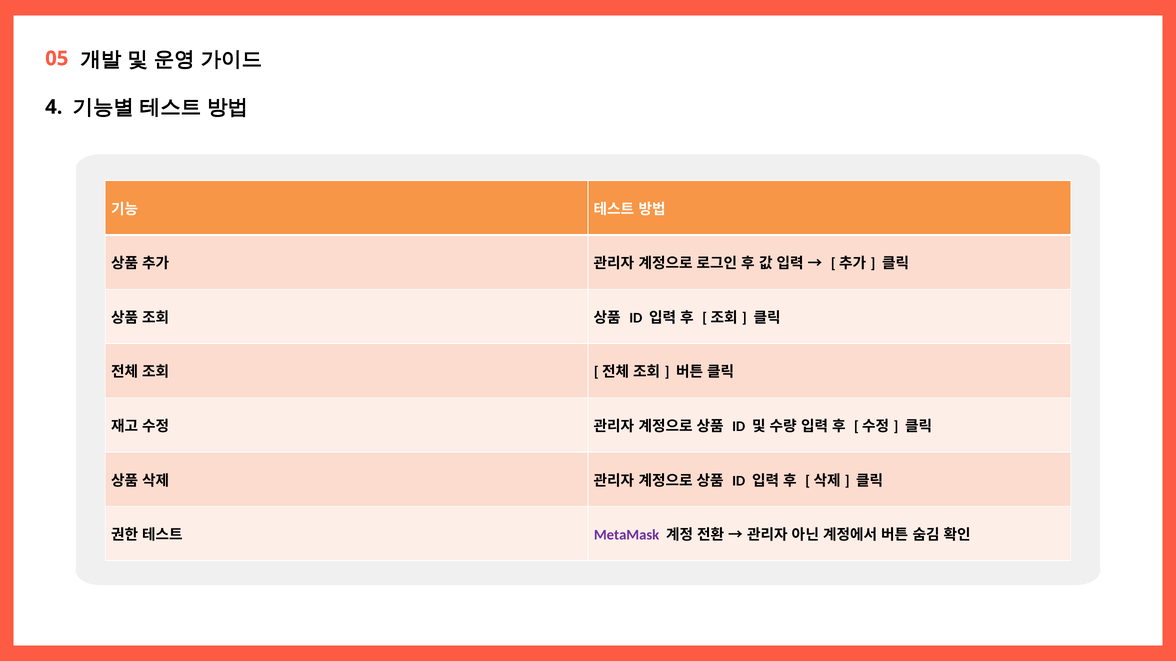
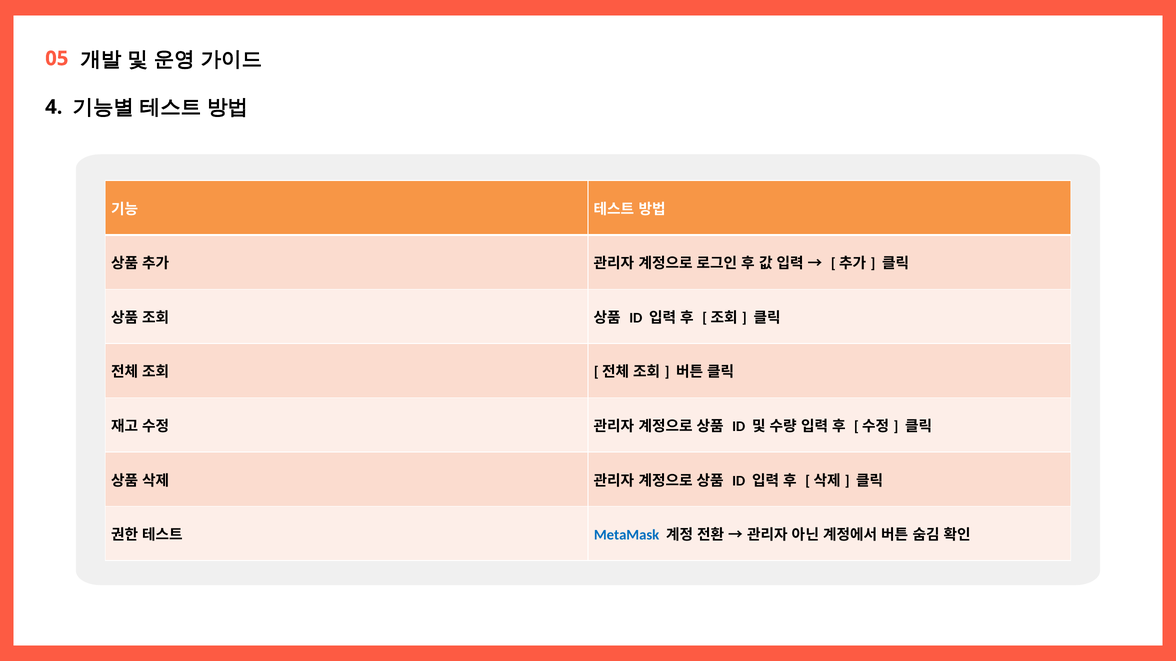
MetaMask colour: purple -> blue
